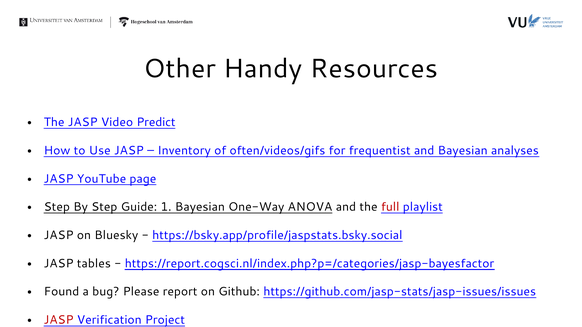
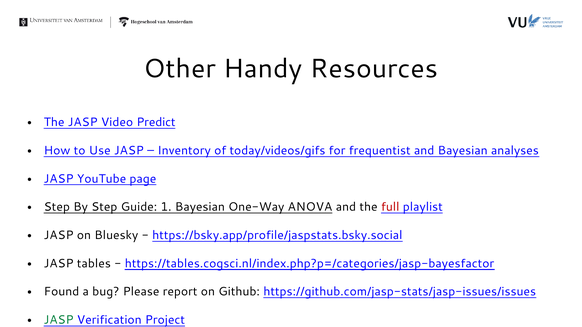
often/videos/gifs: often/videos/gifs -> today/videos/gifs
https://report.cogsci.nl/index.php?p=/categories/jasp-bayesfactor: https://report.cogsci.nl/index.php?p=/categories/jasp-bayesfactor -> https://tables.cogsci.nl/index.php?p=/categories/jasp-bayesfactor
JASP at (59, 320) colour: red -> green
